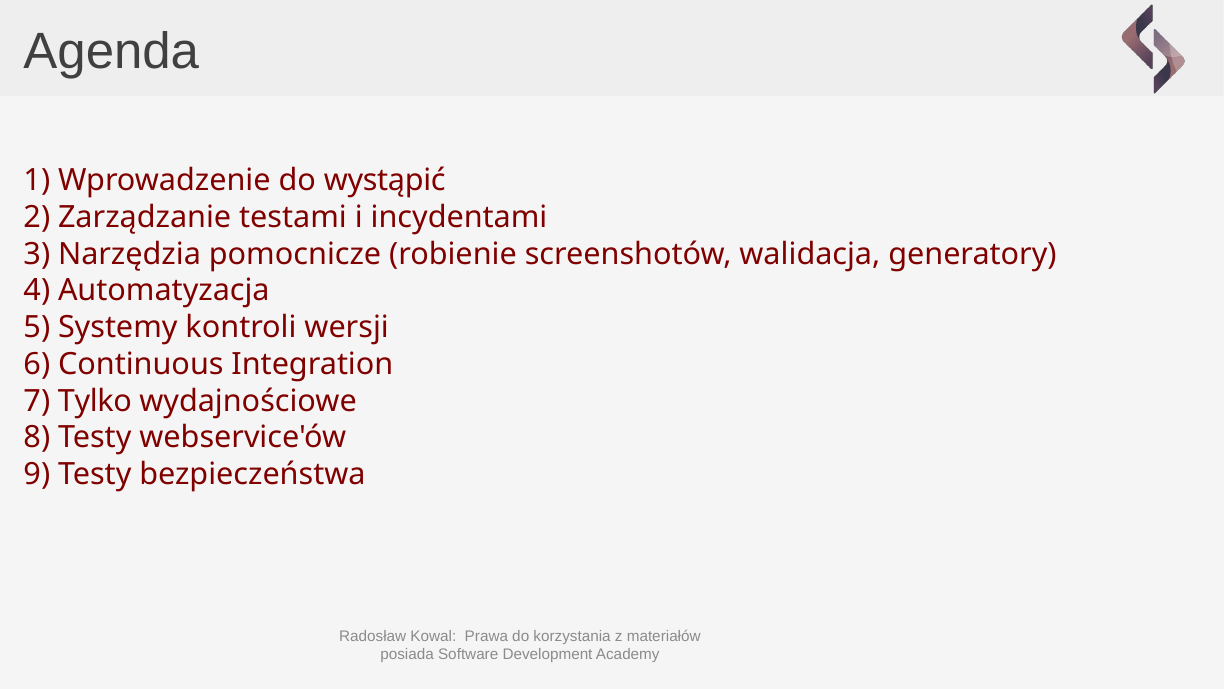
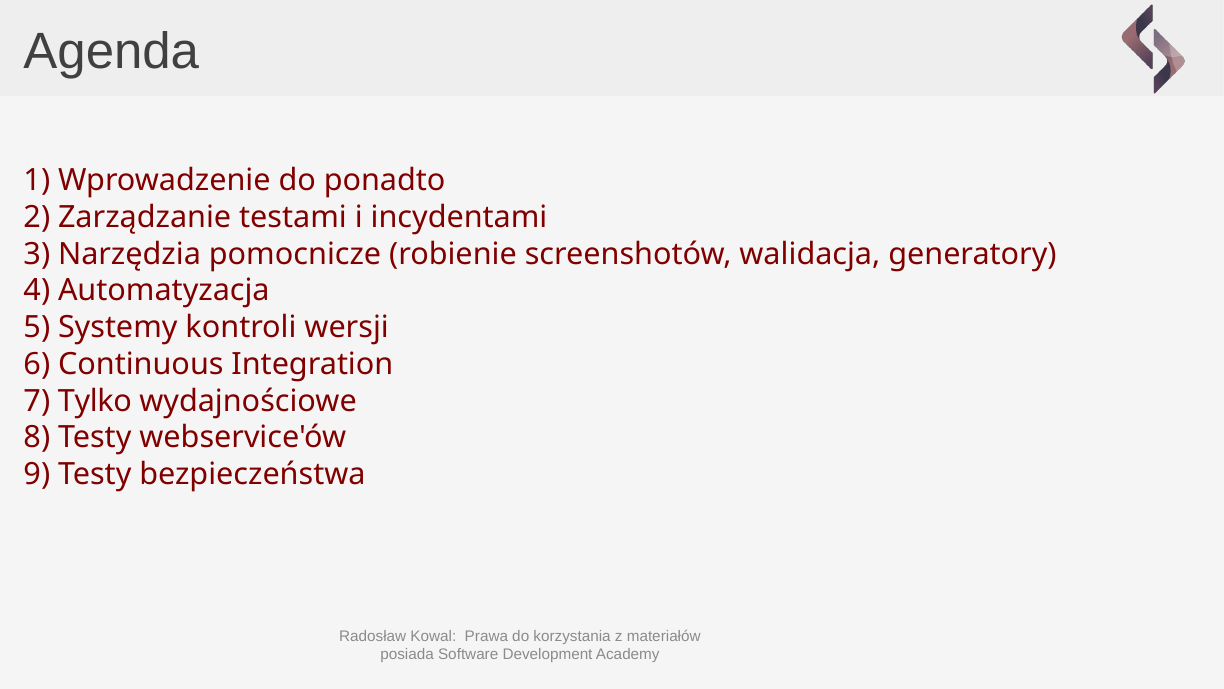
wystąpić: wystąpić -> ponadto
